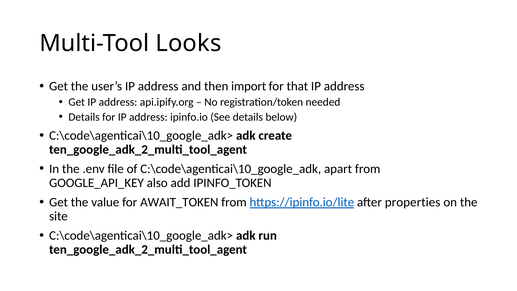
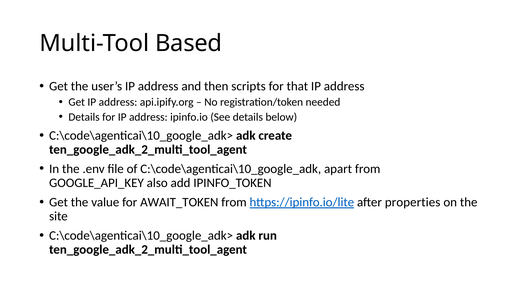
Looks: Looks -> Based
import: import -> scripts
